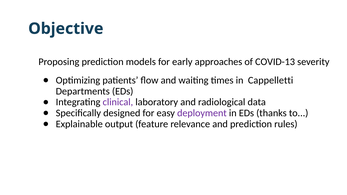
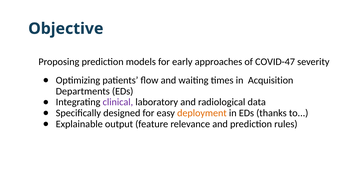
COVID-13: COVID-13 -> COVID-47
Cappelletti: Cappelletti -> Acquisition
deployment colour: purple -> orange
